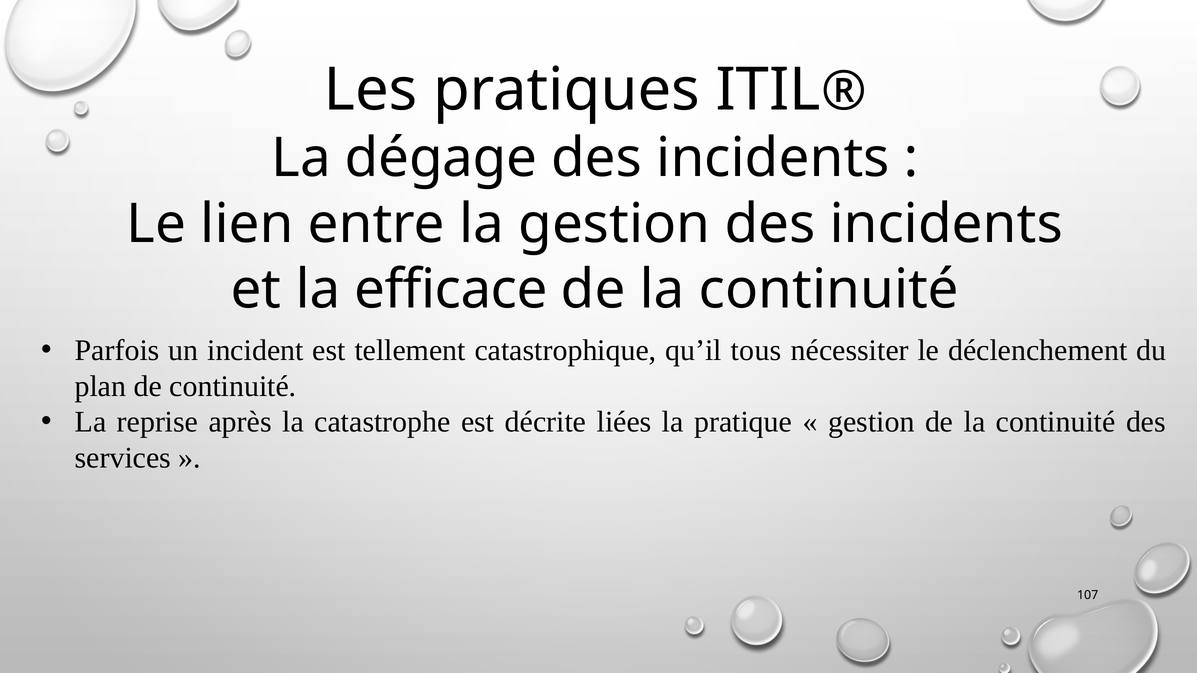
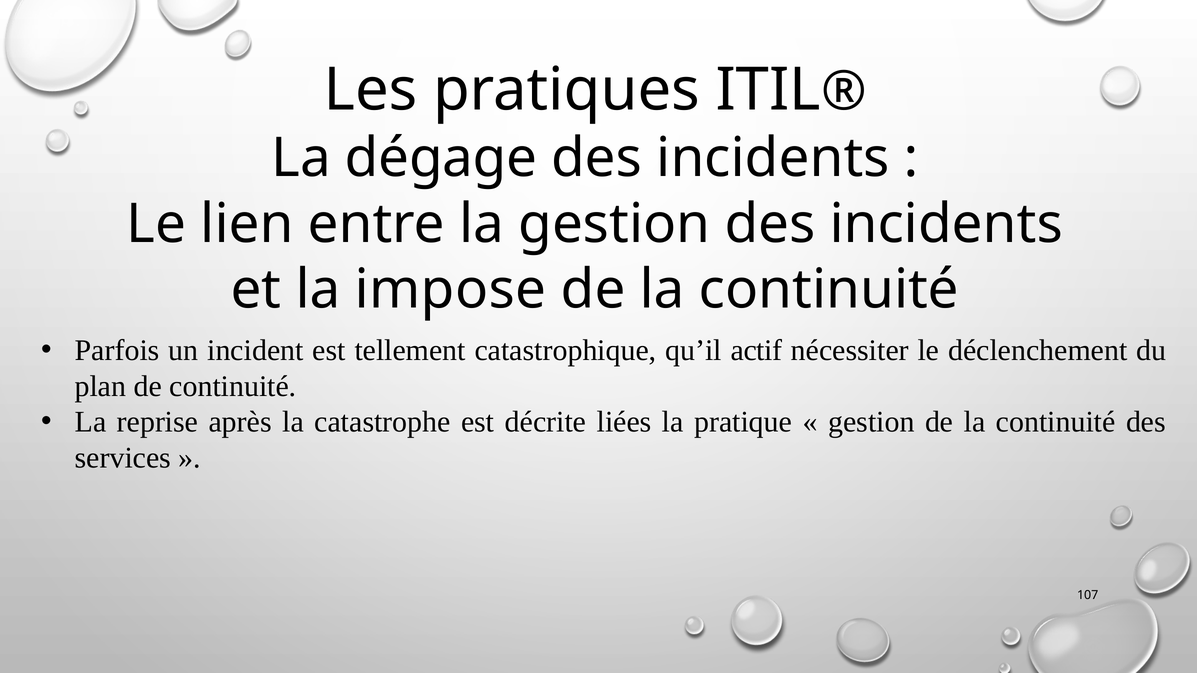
efficace: efficace -> impose
tous: tous -> actif
